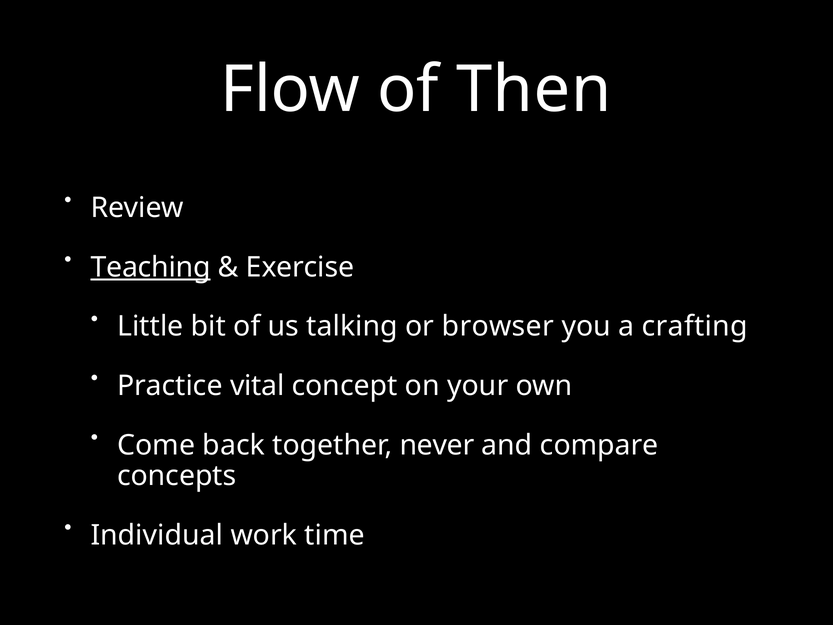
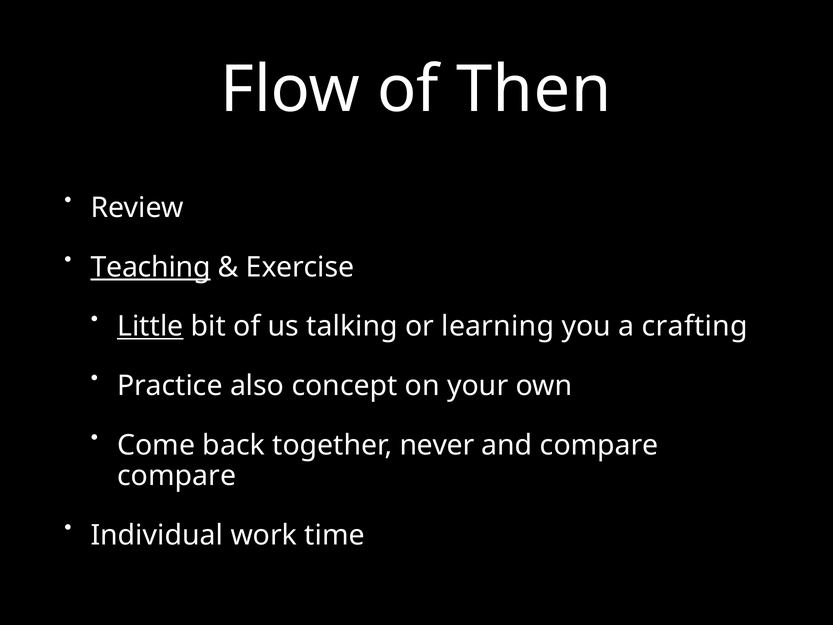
Little underline: none -> present
browser: browser -> learning
vital: vital -> also
concepts at (177, 476): concepts -> compare
